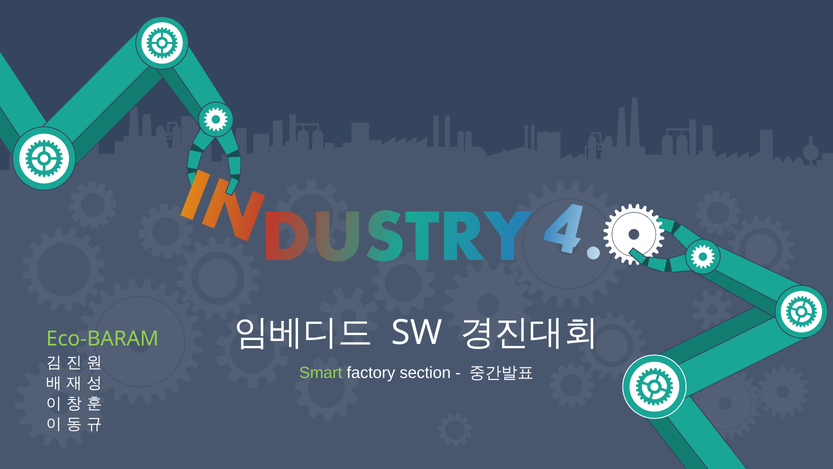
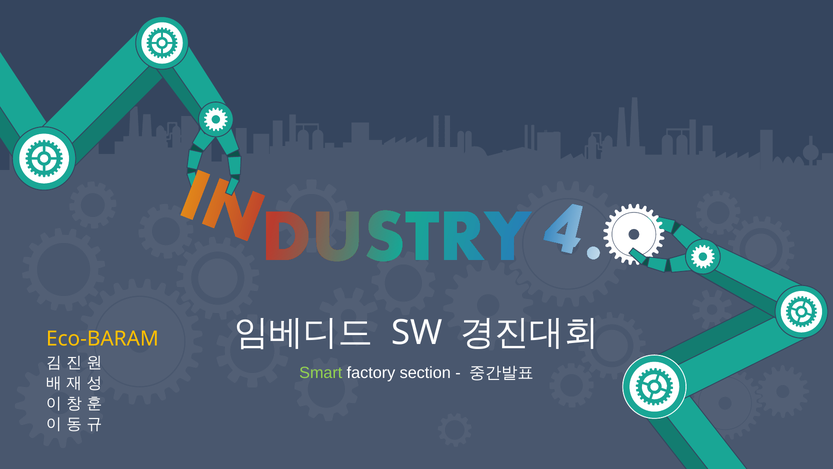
Eco-BARAM colour: light green -> yellow
